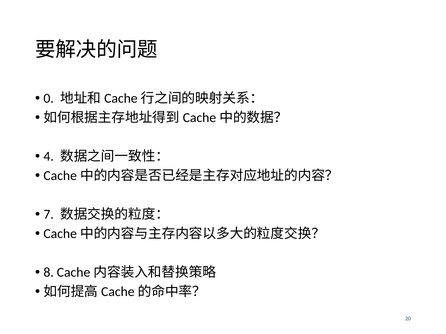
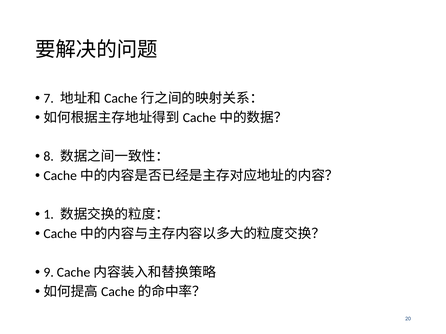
0: 0 -> 7
4: 4 -> 8
7: 7 -> 1
8: 8 -> 9
